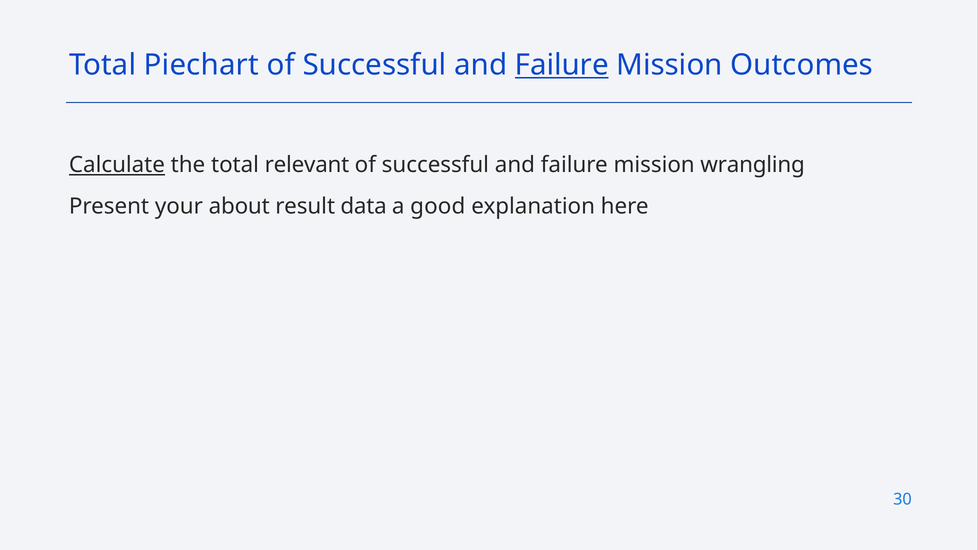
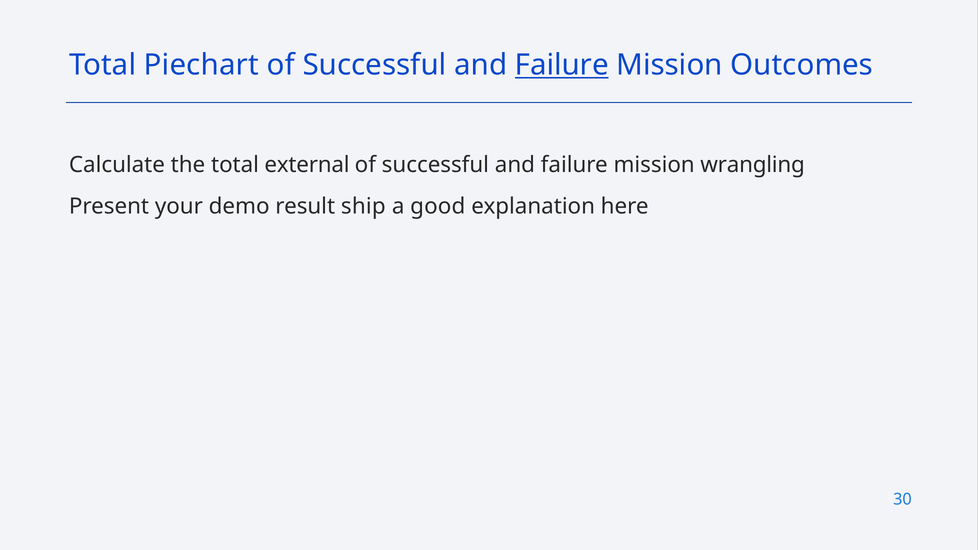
Calculate underline: present -> none
relevant: relevant -> external
about: about -> demo
data: data -> ship
